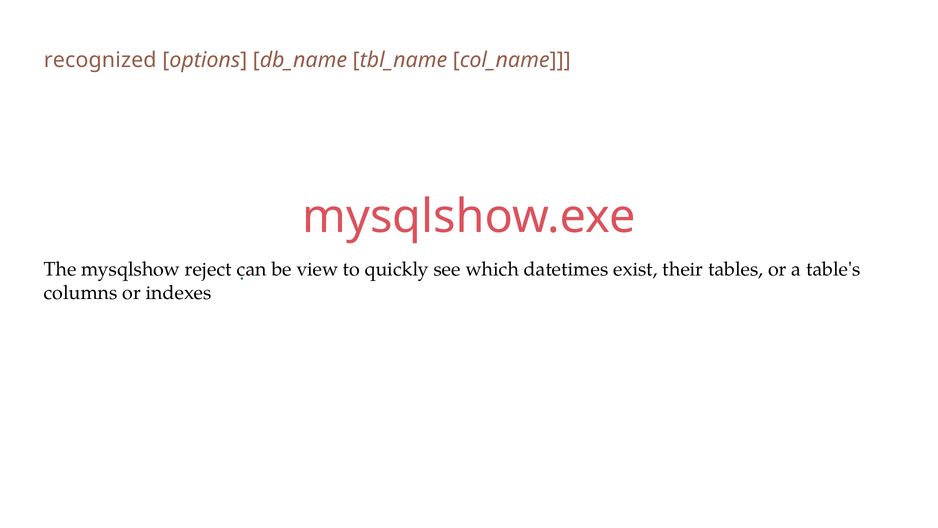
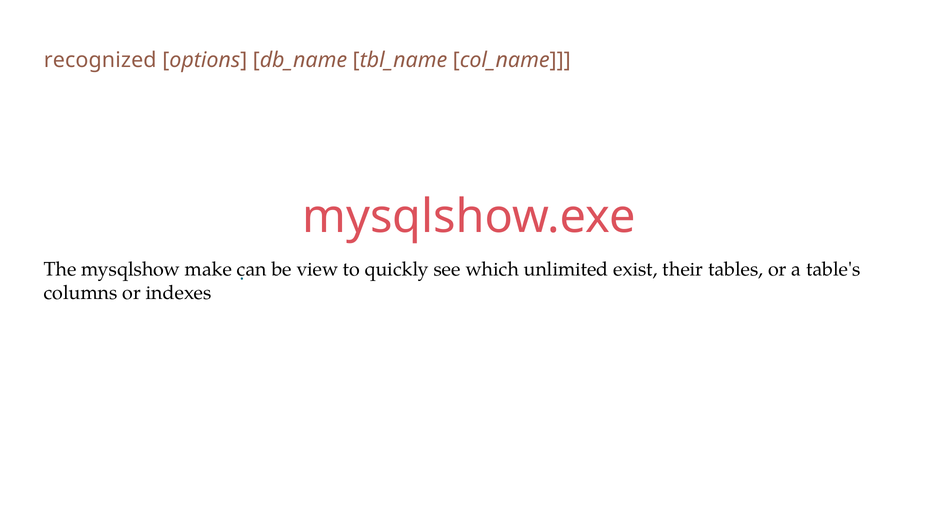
reject: reject -> make
datetimes: datetimes -> unlimited
